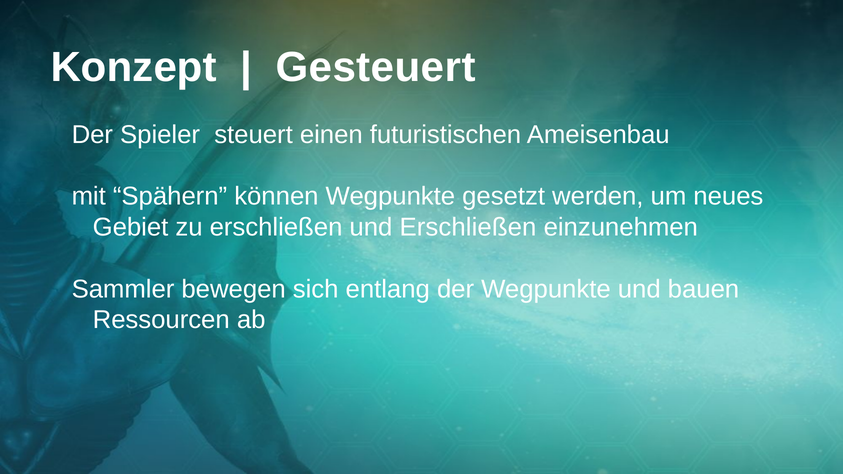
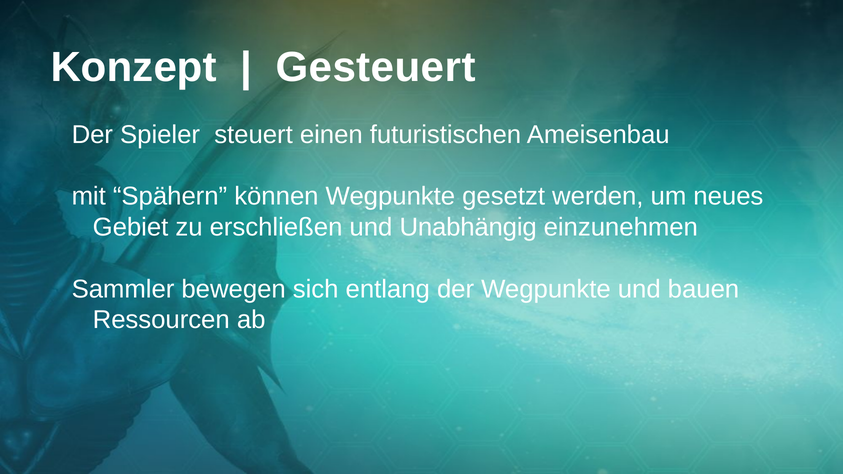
und Erschließen: Erschließen -> Unabhängig
